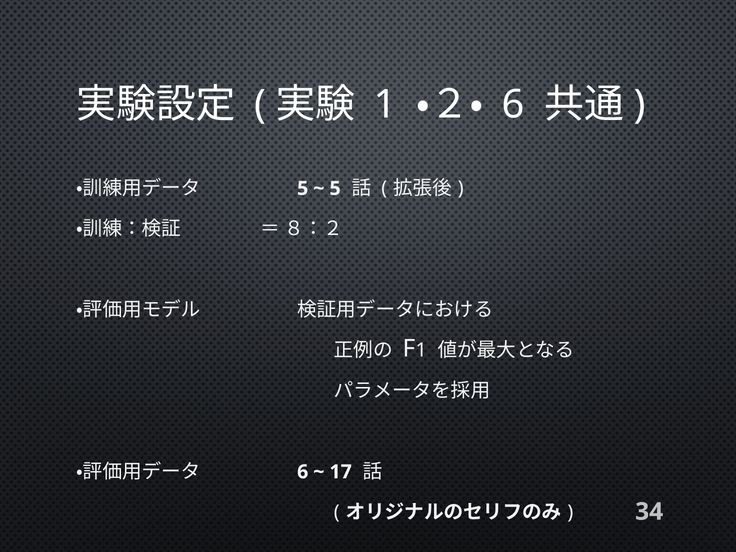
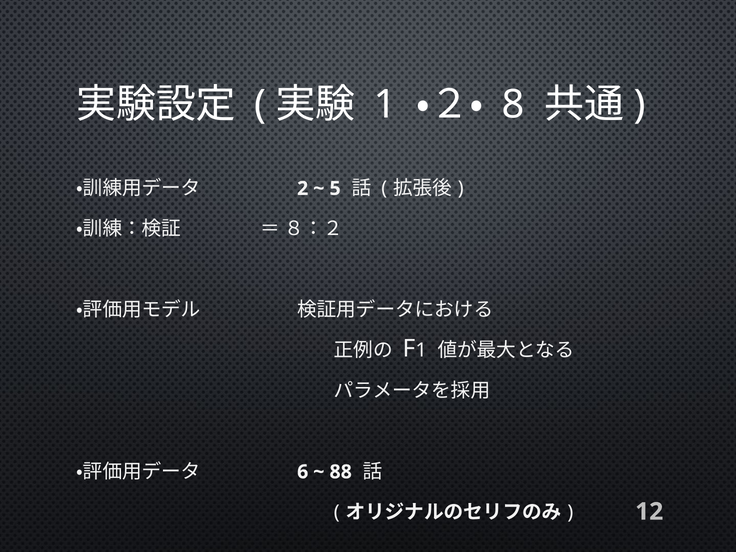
6 at (513, 105): 6 -> 8
5 at (303, 189): 5 -> 2
17: 17 -> 88
34: 34 -> 12
